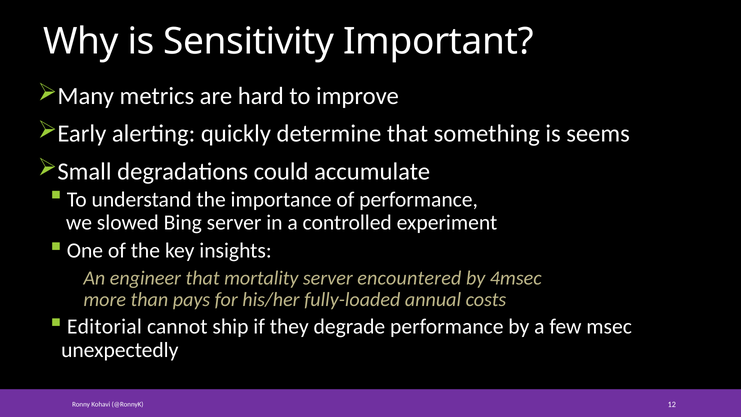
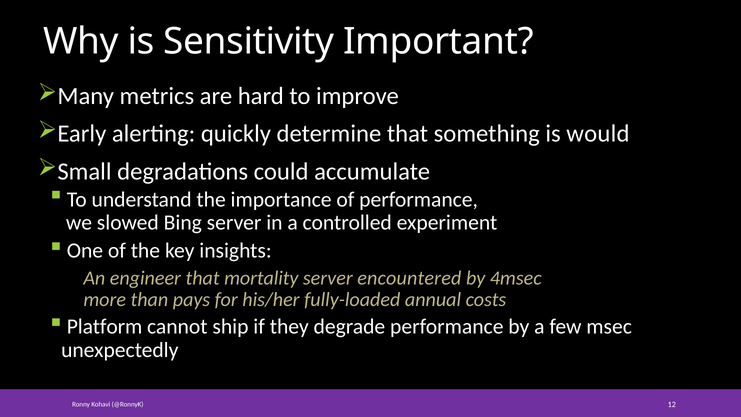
seems: seems -> would
Editorial: Editorial -> Platform
